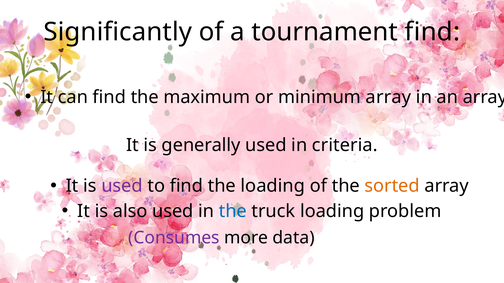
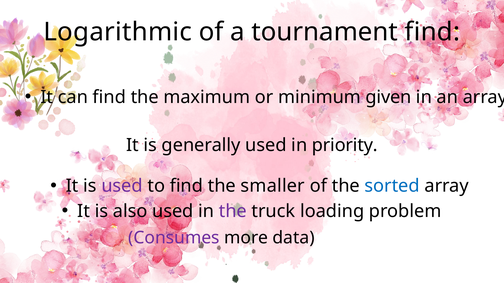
Significantly: Significantly -> Logarithmic
minimum array: array -> given
criteria: criteria -> priority
the loading: loading -> smaller
sorted colour: orange -> blue
the at (233, 211) colour: blue -> purple
